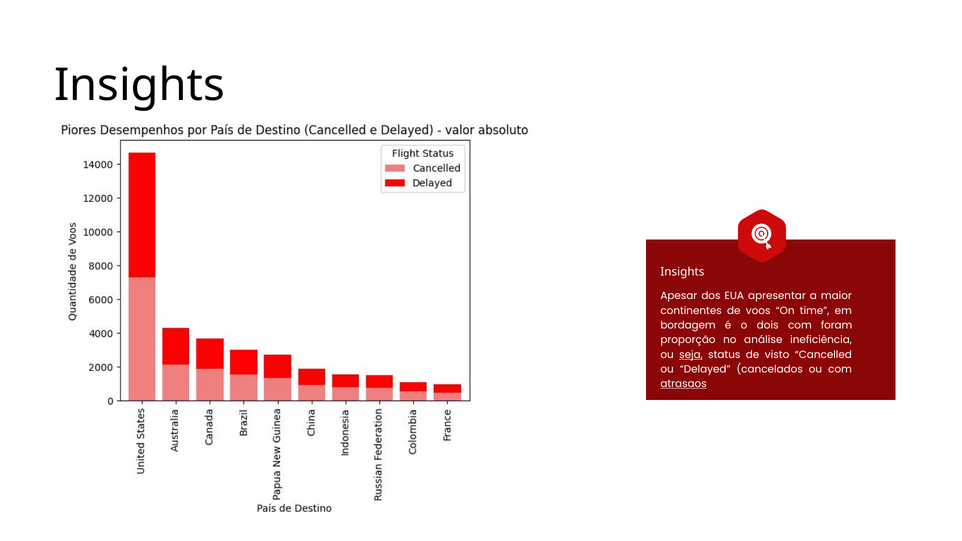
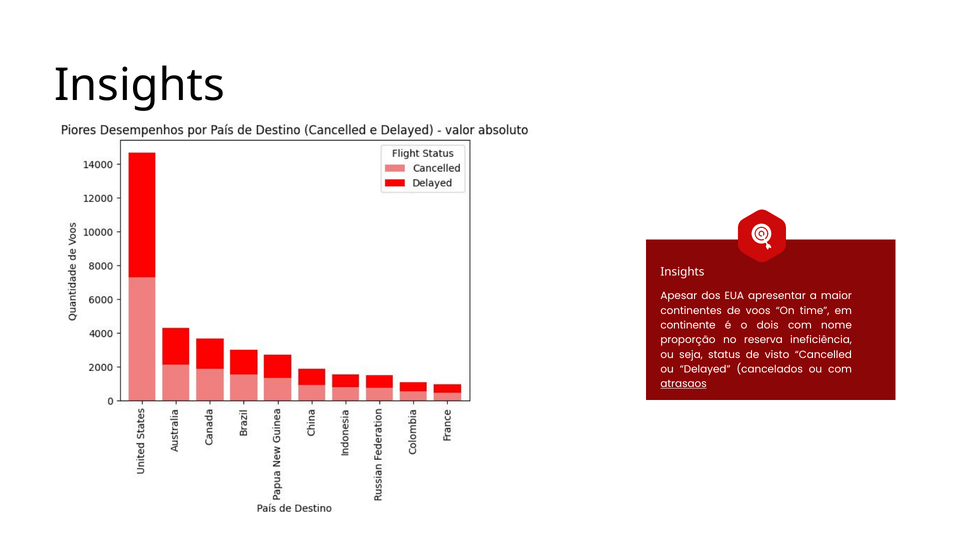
bordagem: bordagem -> continente
foram: foram -> nome
análise: análise -> reserva
seja underline: present -> none
